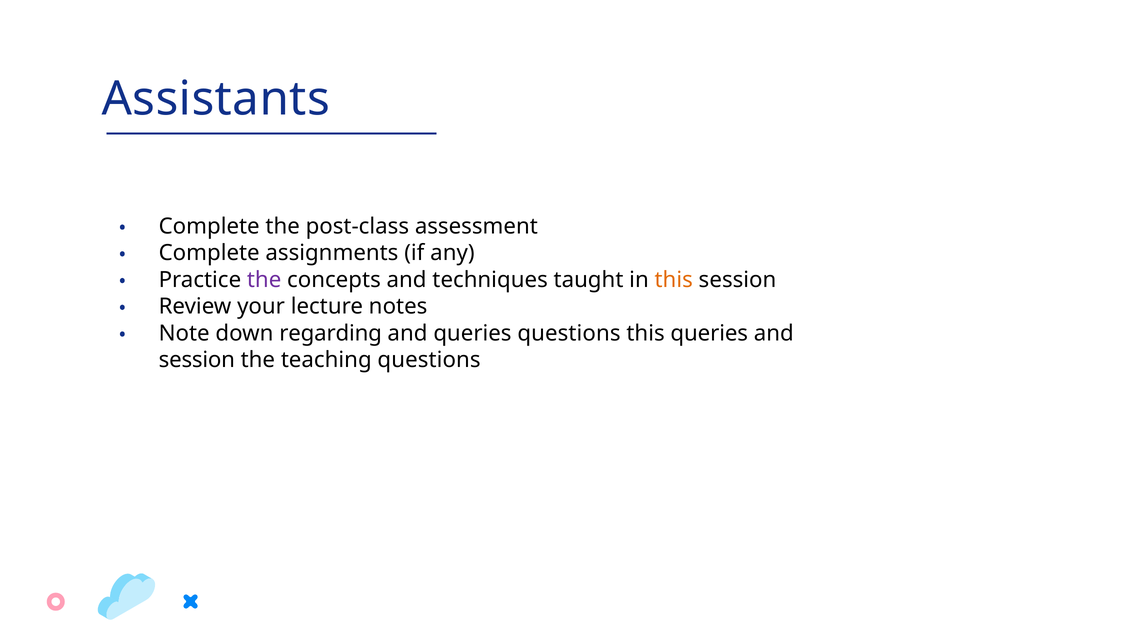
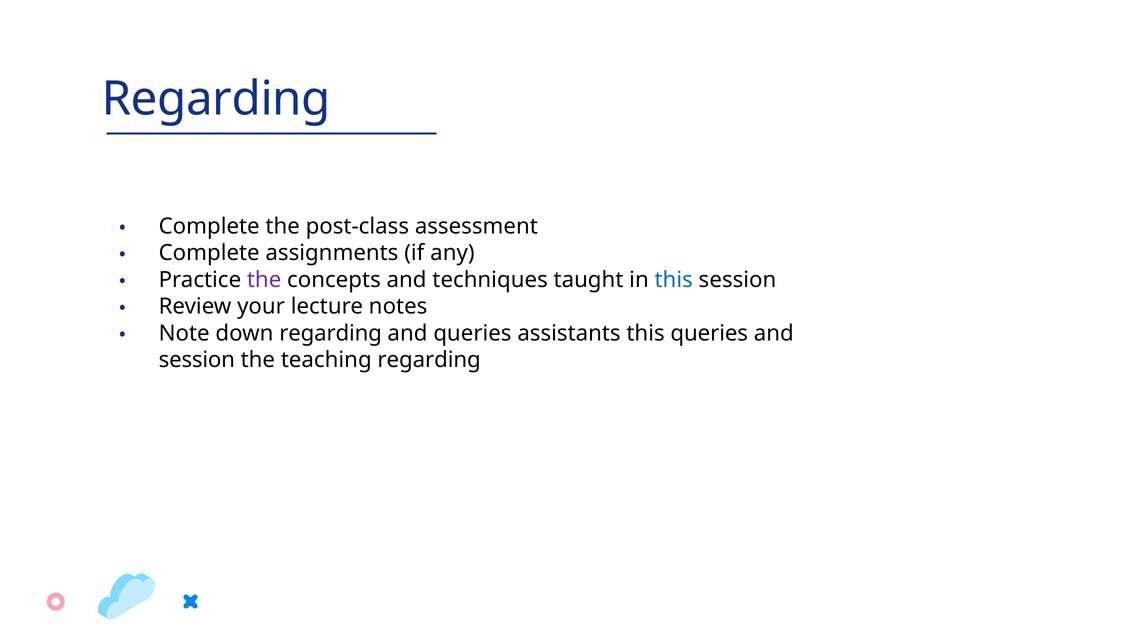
Assistants at (216, 99): Assistants -> Regarding
this at (674, 280) colour: orange -> blue
queries questions: questions -> assistants
teaching questions: questions -> regarding
